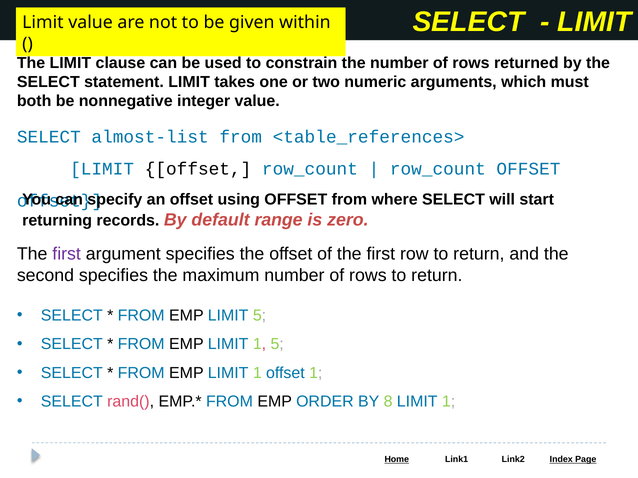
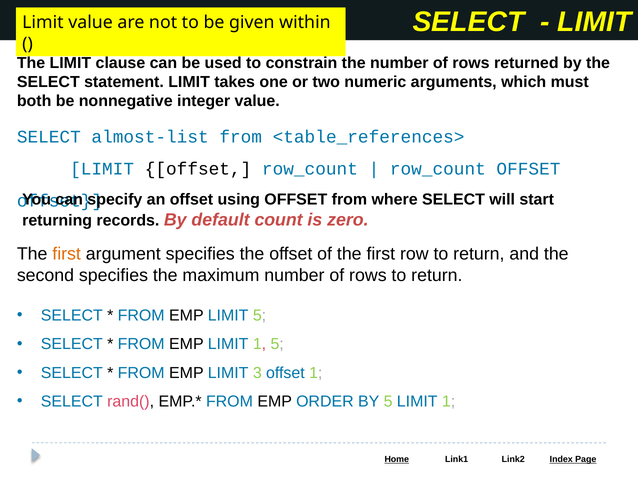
range: range -> count
first at (67, 254) colour: purple -> orange
1 at (257, 373): 1 -> 3
BY 8: 8 -> 5
